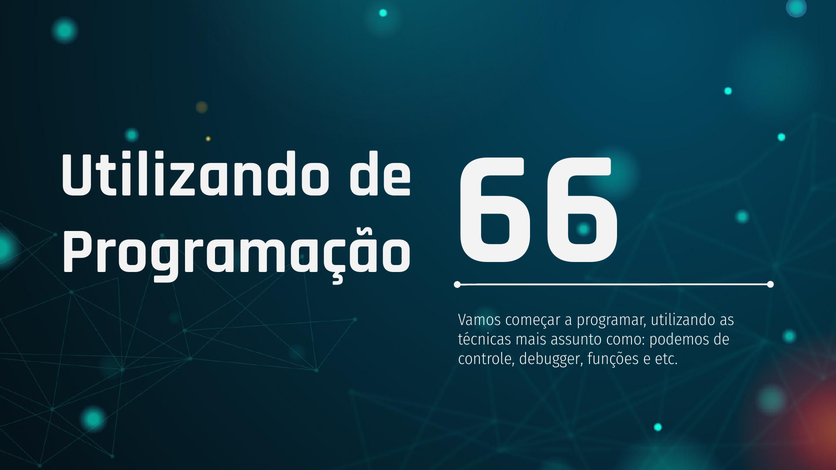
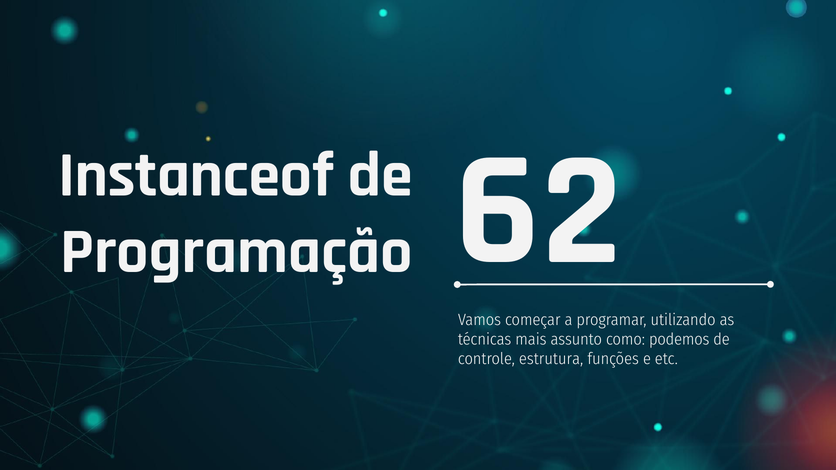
Utilizando at (196, 175): Utilizando -> Instanceof
66: 66 -> 62
debugger: debugger -> estrutura
